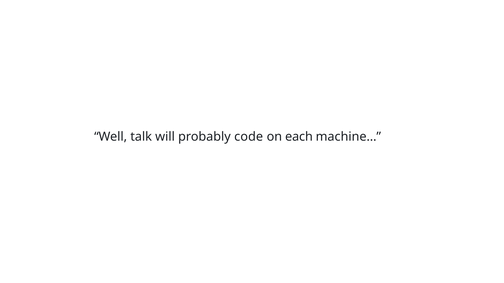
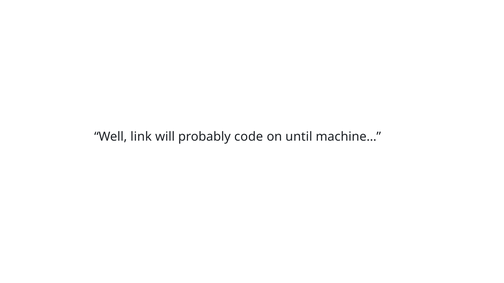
talk: talk -> link
each: each -> until
